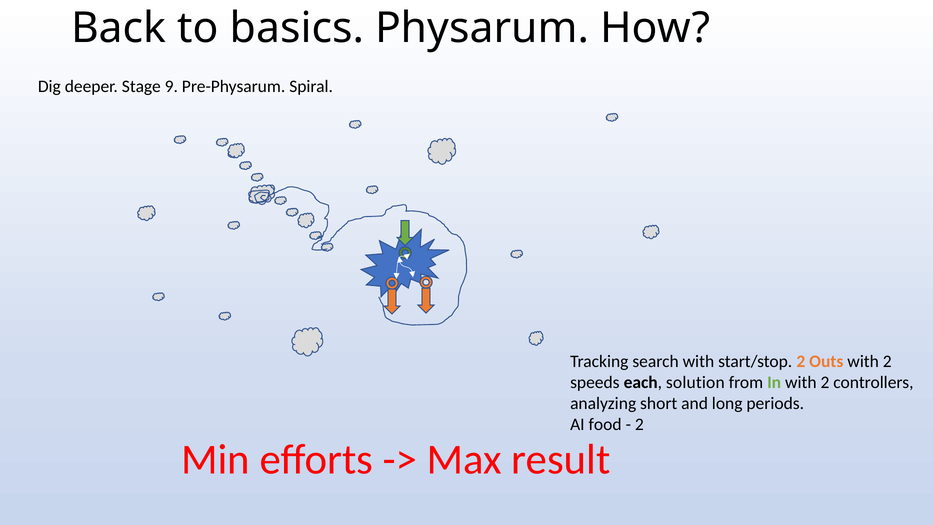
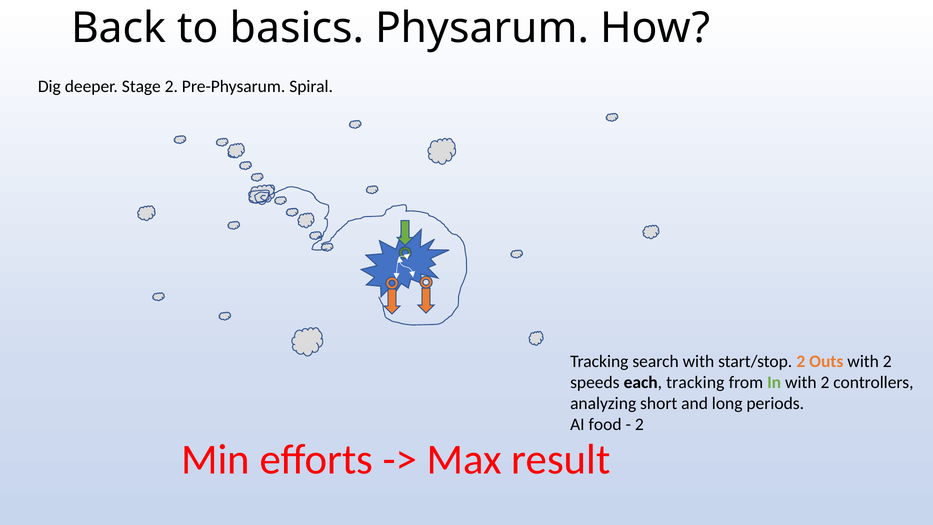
Stage 9: 9 -> 2
each solution: solution -> tracking
